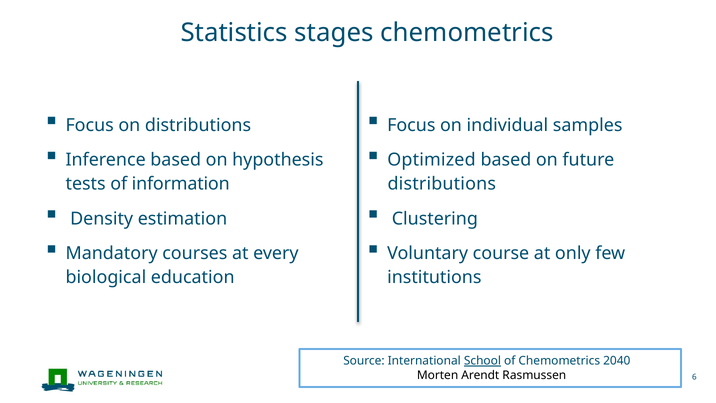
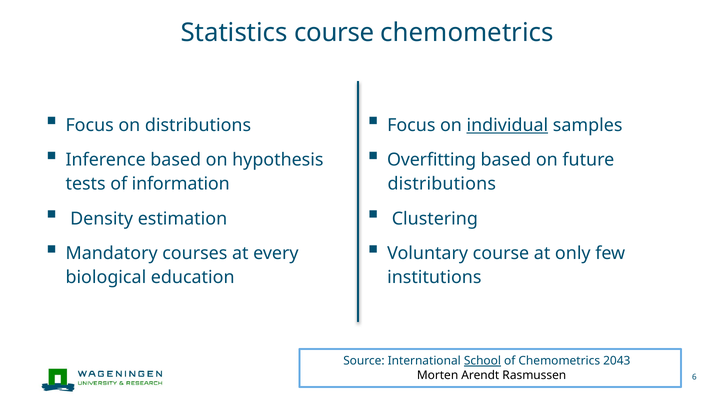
Statistics stages: stages -> course
individual underline: none -> present
Optimized: Optimized -> Overfitting
2040: 2040 -> 2043
